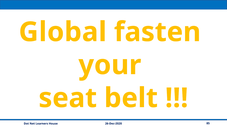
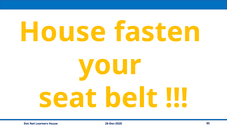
Global at (63, 32): Global -> House
